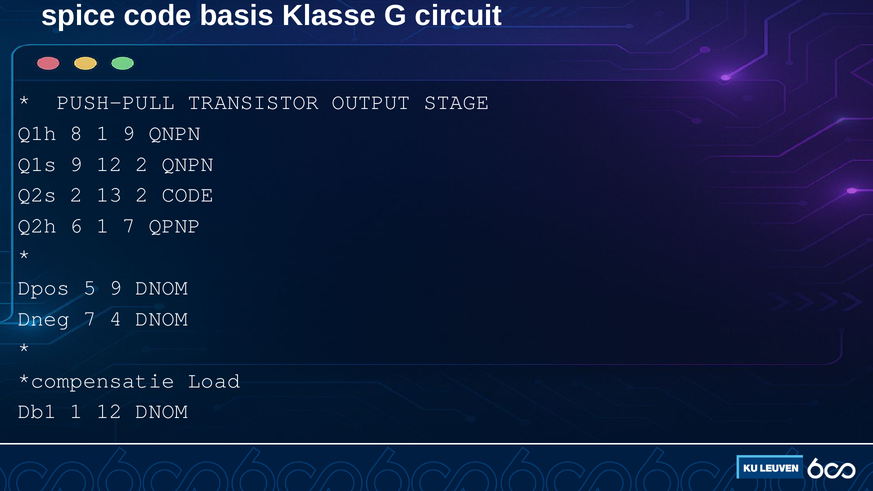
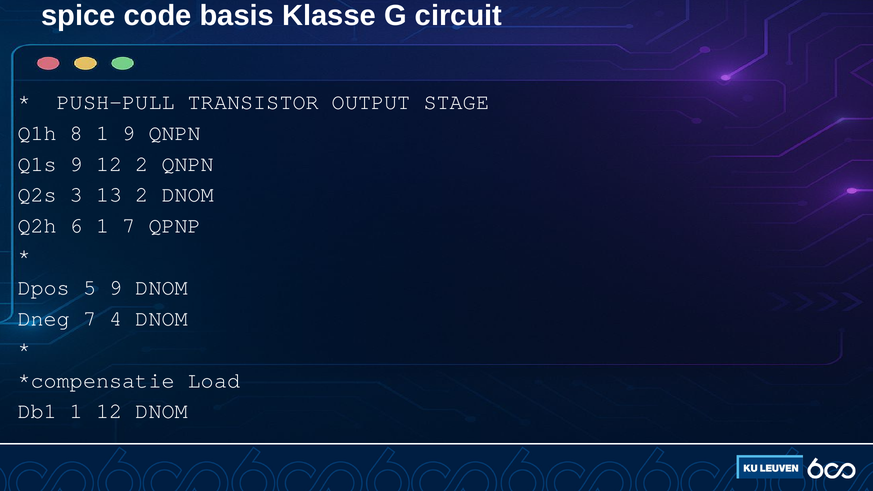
Q2s 2: 2 -> 3
2 CODE: CODE -> DNOM
